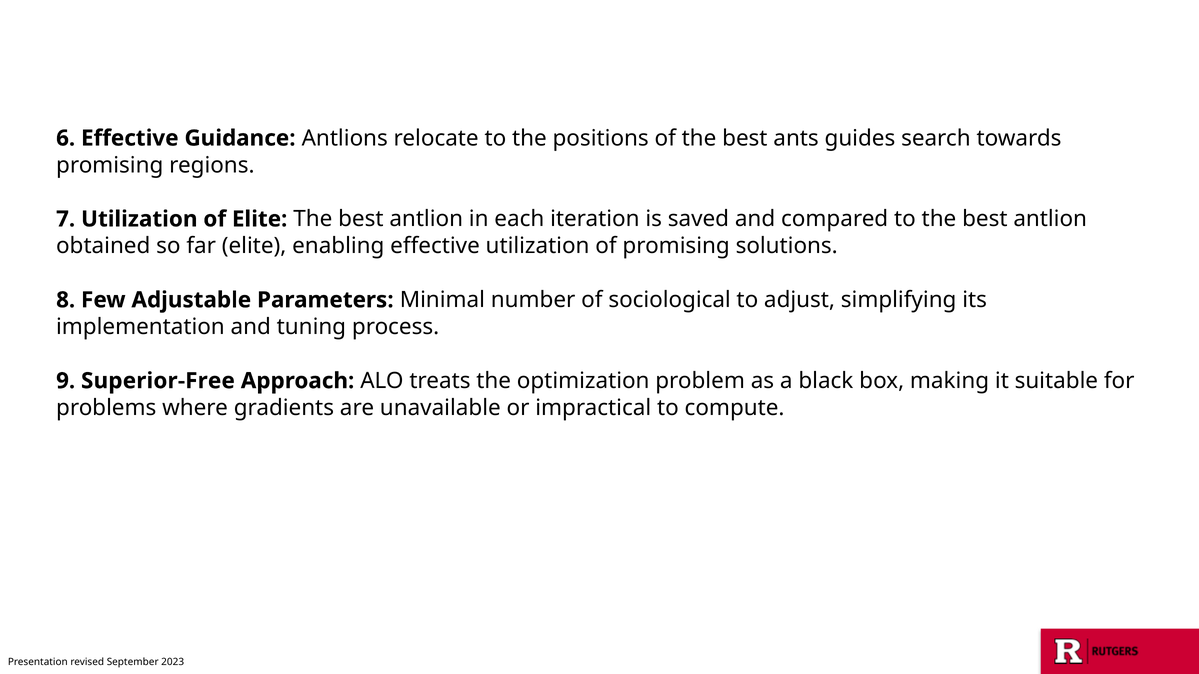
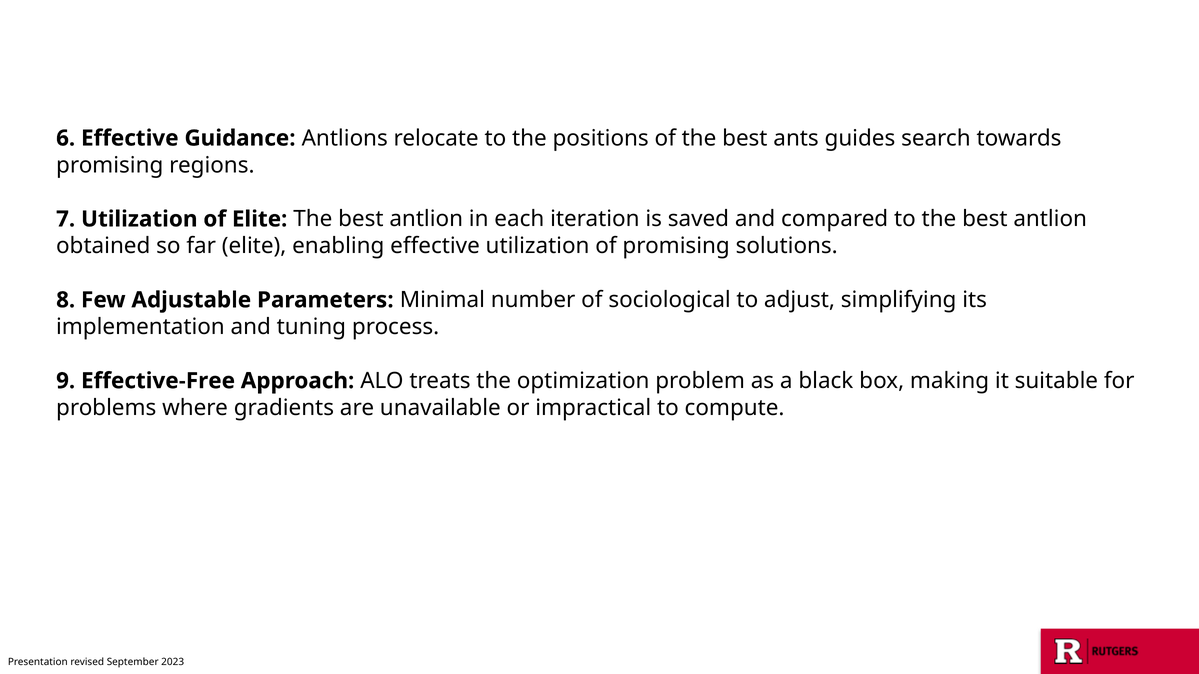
Superior-Free: Superior-Free -> Effective-Free
